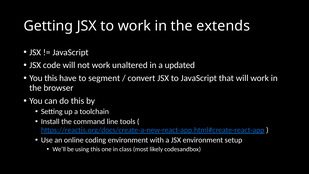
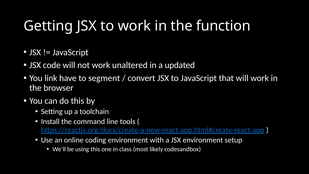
extends: extends -> function
You this: this -> link
